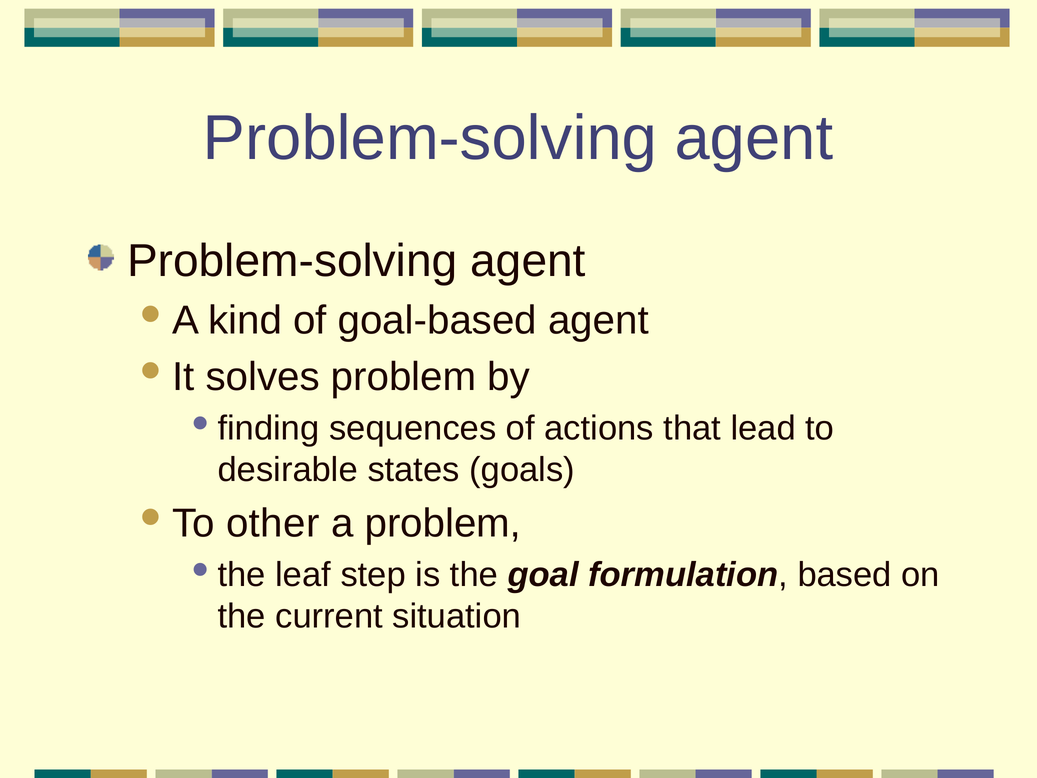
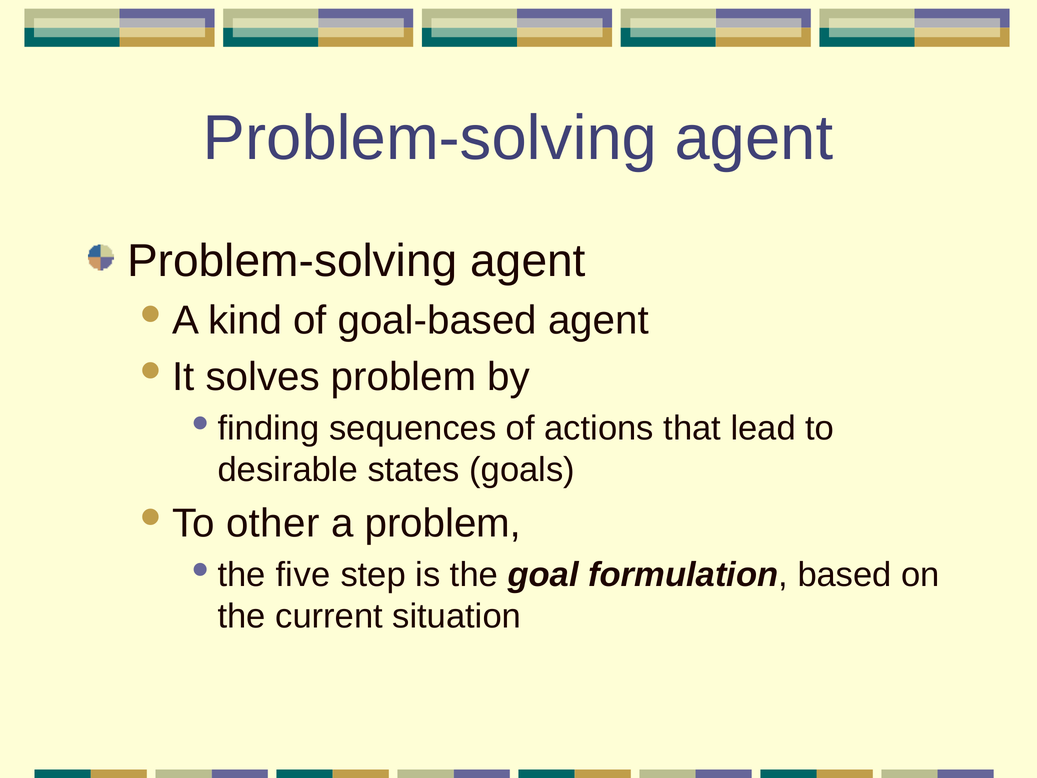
leaf: leaf -> five
